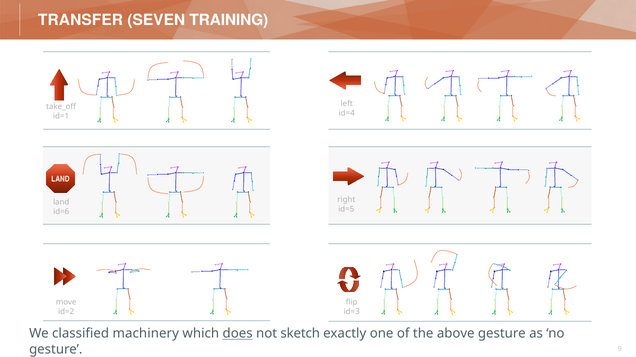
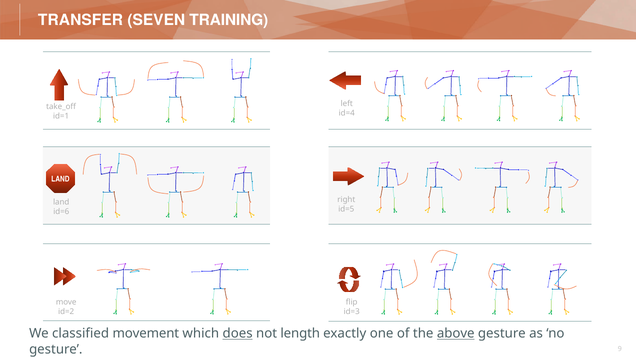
machinery: machinery -> movement
sketch: sketch -> length
above underline: none -> present
